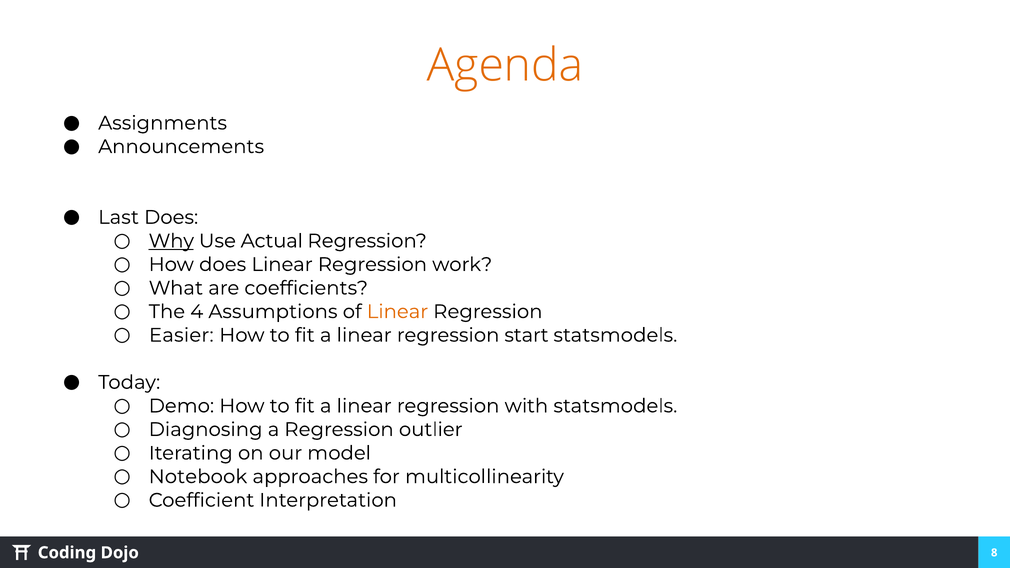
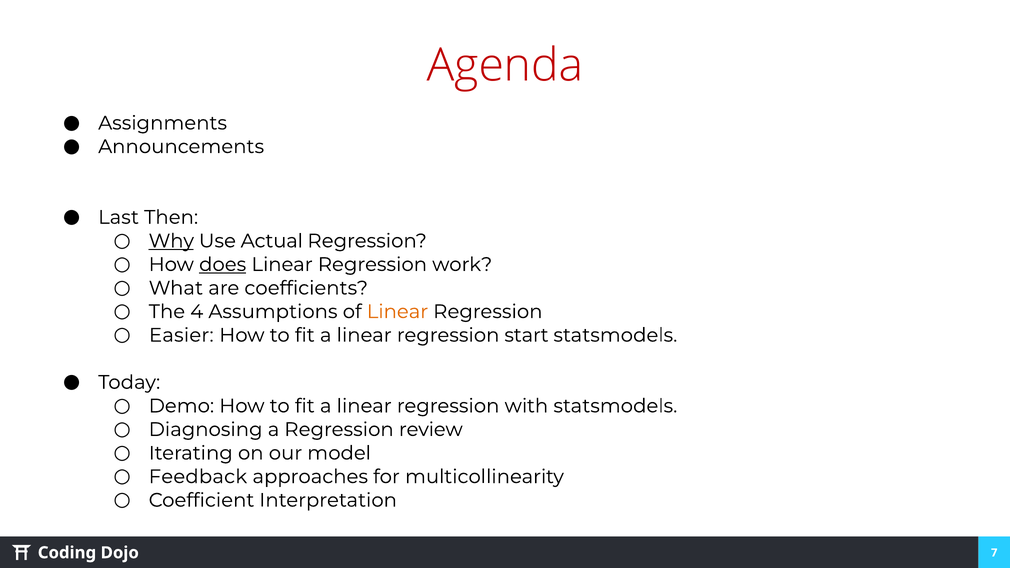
Agenda colour: orange -> red
Last Does: Does -> Then
does at (223, 265) underline: none -> present
outlier: outlier -> review
Notebook: Notebook -> Feedback
8: 8 -> 7
